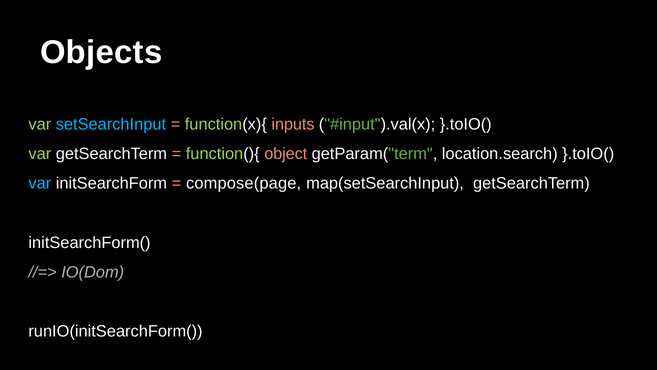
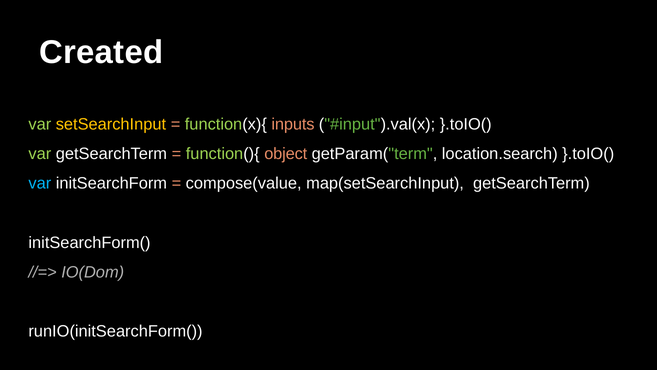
Objects: Objects -> Created
setSearchInput colour: light blue -> yellow
compose(page: compose(page -> compose(value
